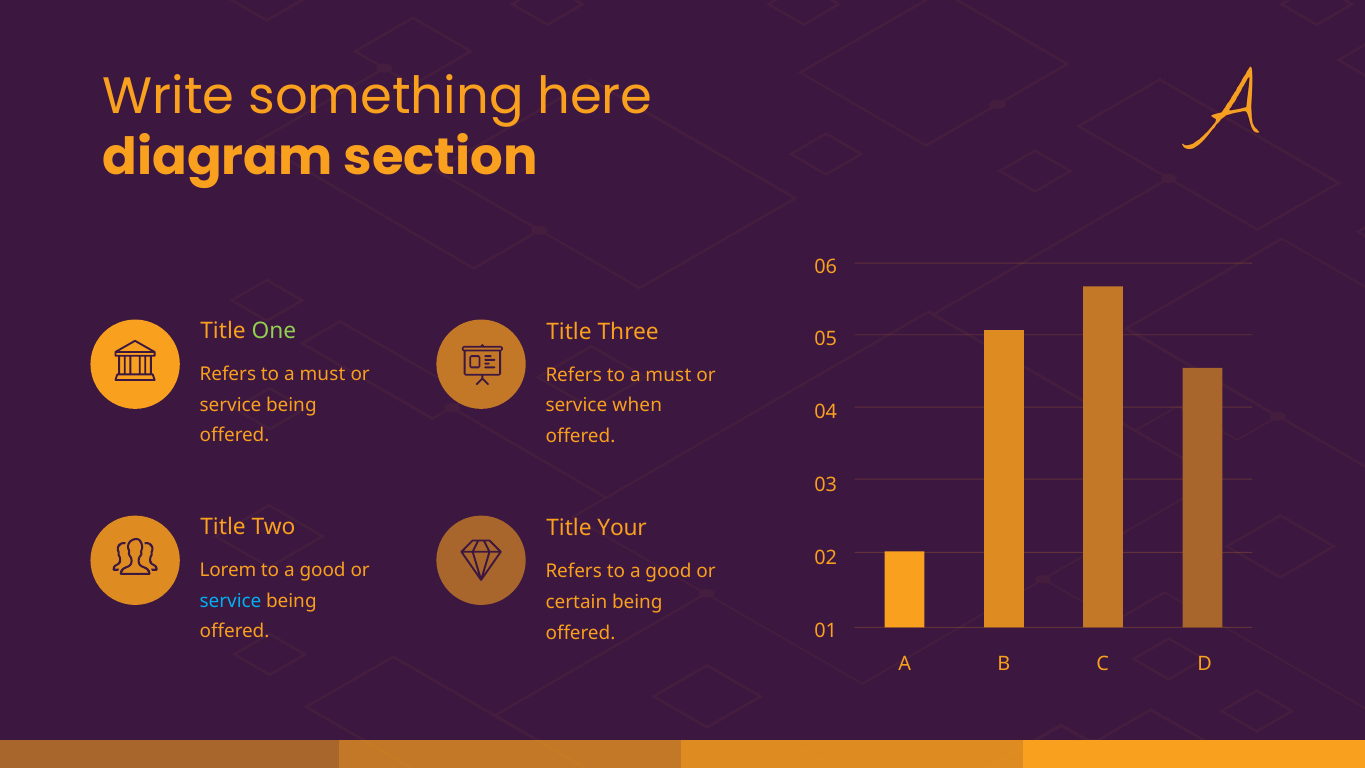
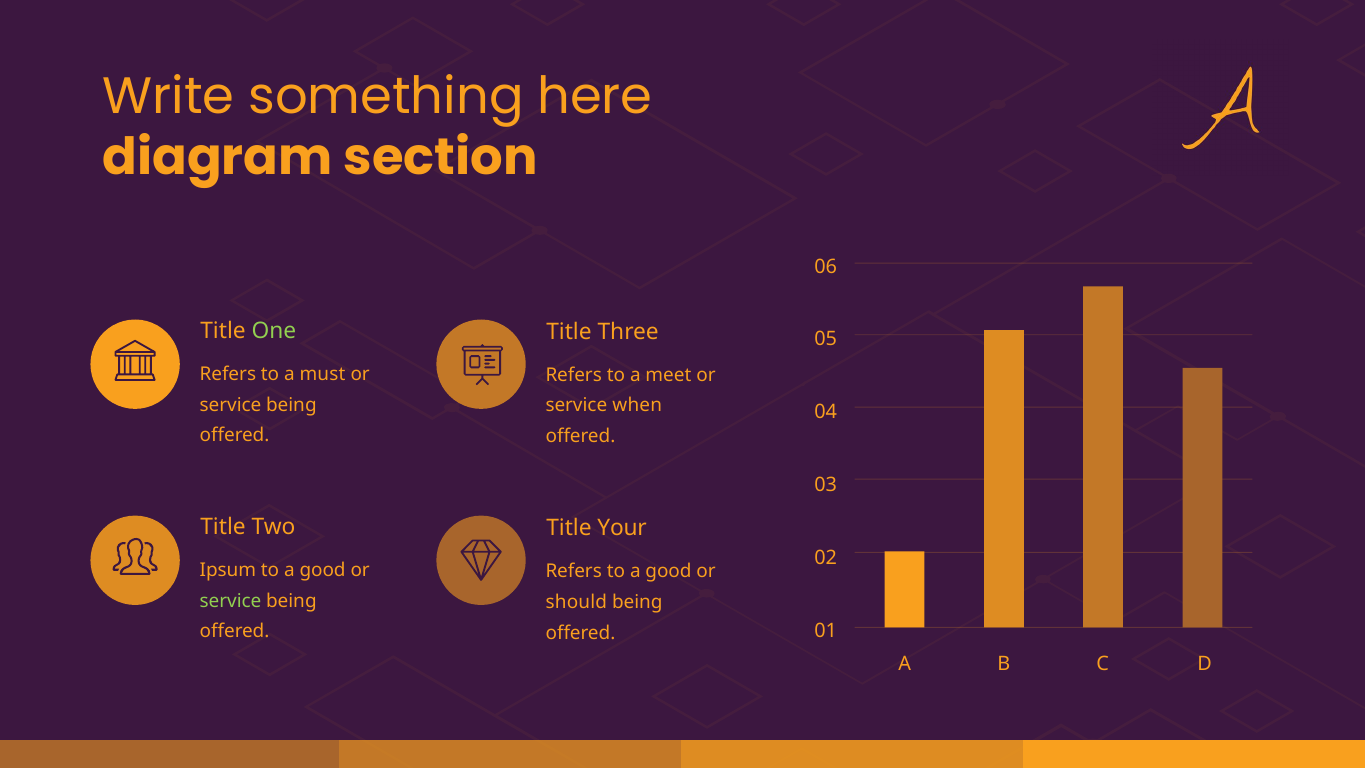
must at (668, 375): must -> meet
Lorem: Lorem -> Ipsum
service at (231, 601) colour: light blue -> light green
certain: certain -> should
